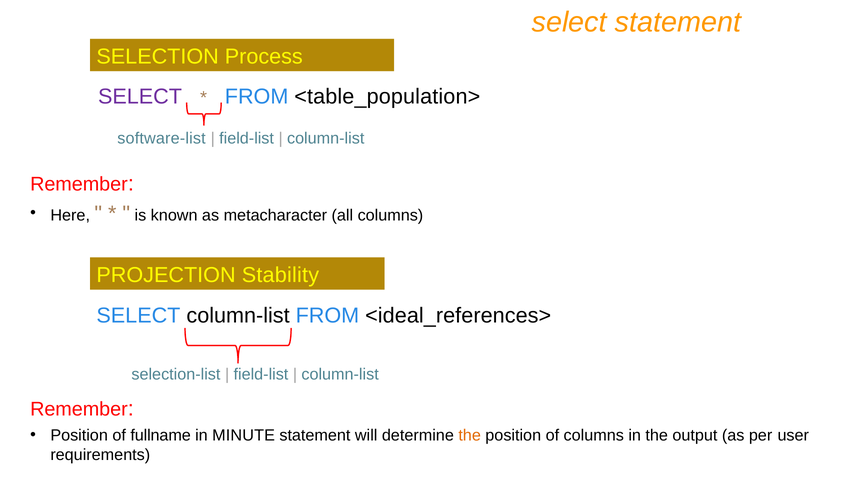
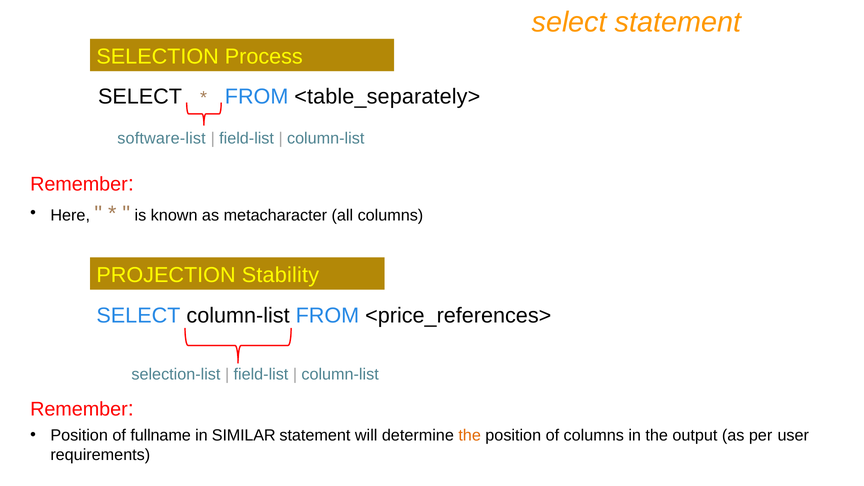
SELECT at (140, 96) colour: purple -> black
<table_population>: <table_population> -> <table_separately>
<ideal_references>: <ideal_references> -> <price_references>
MINUTE: MINUTE -> SIMILAR
